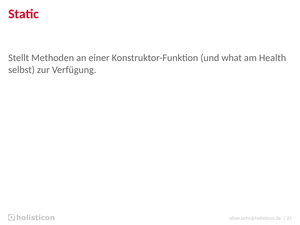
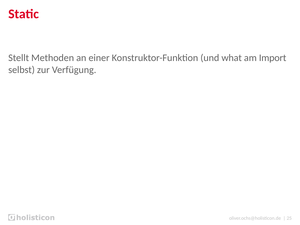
Health: Health -> Import
